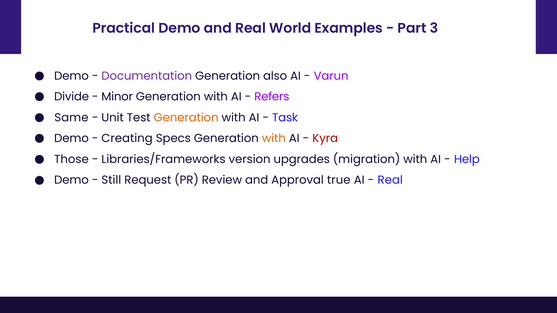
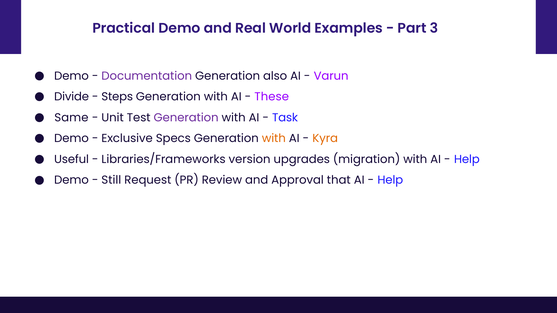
Minor: Minor -> Steps
Refers: Refers -> These
Generation at (186, 118) colour: orange -> purple
Creating: Creating -> Exclusive
Kyra colour: red -> orange
Those: Those -> Useful
true: true -> that
Real at (390, 180): Real -> Help
